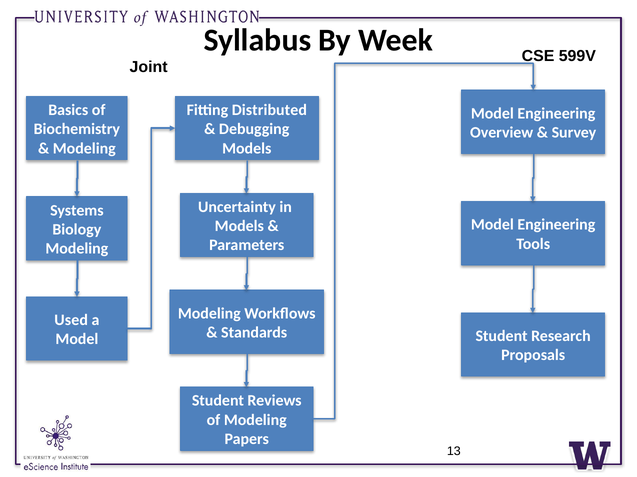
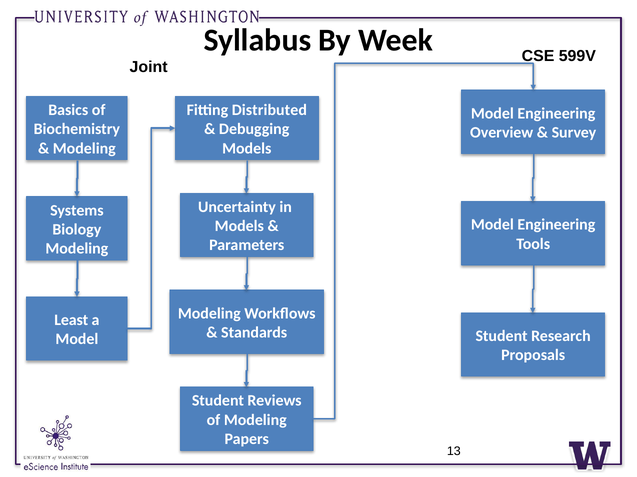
Used: Used -> Least
